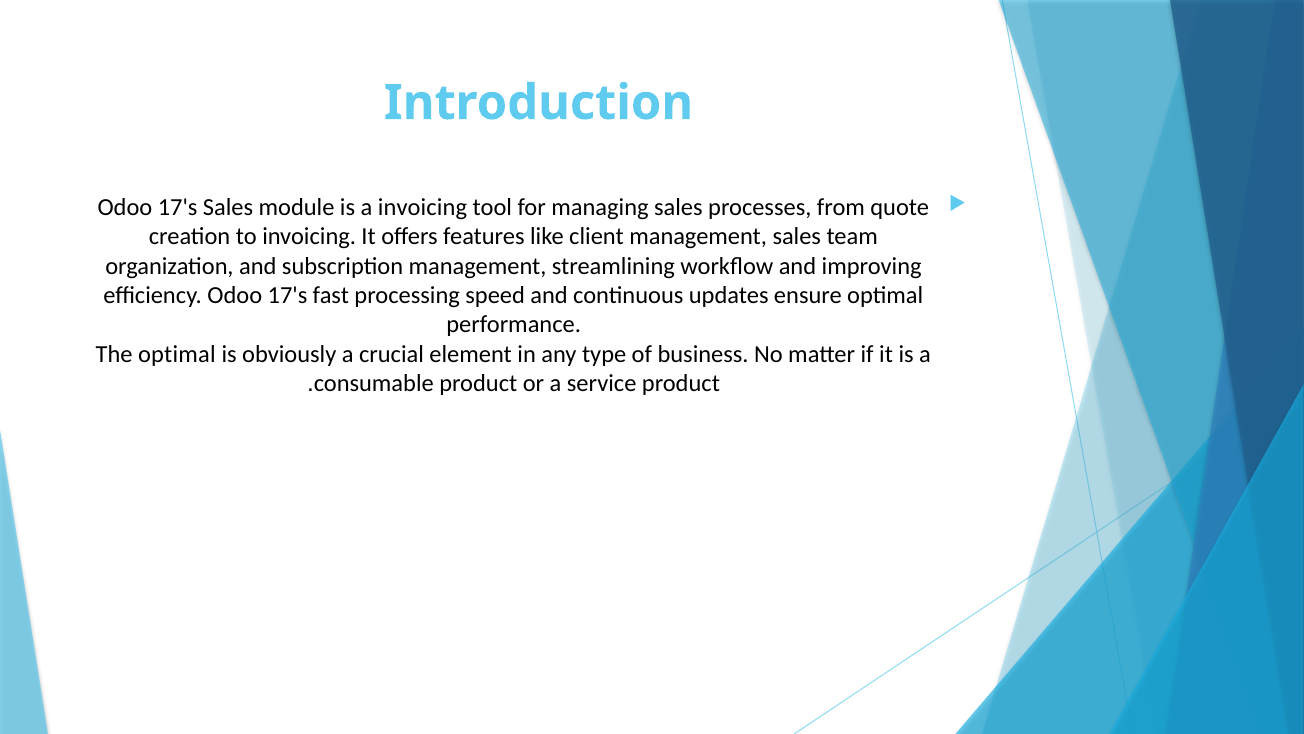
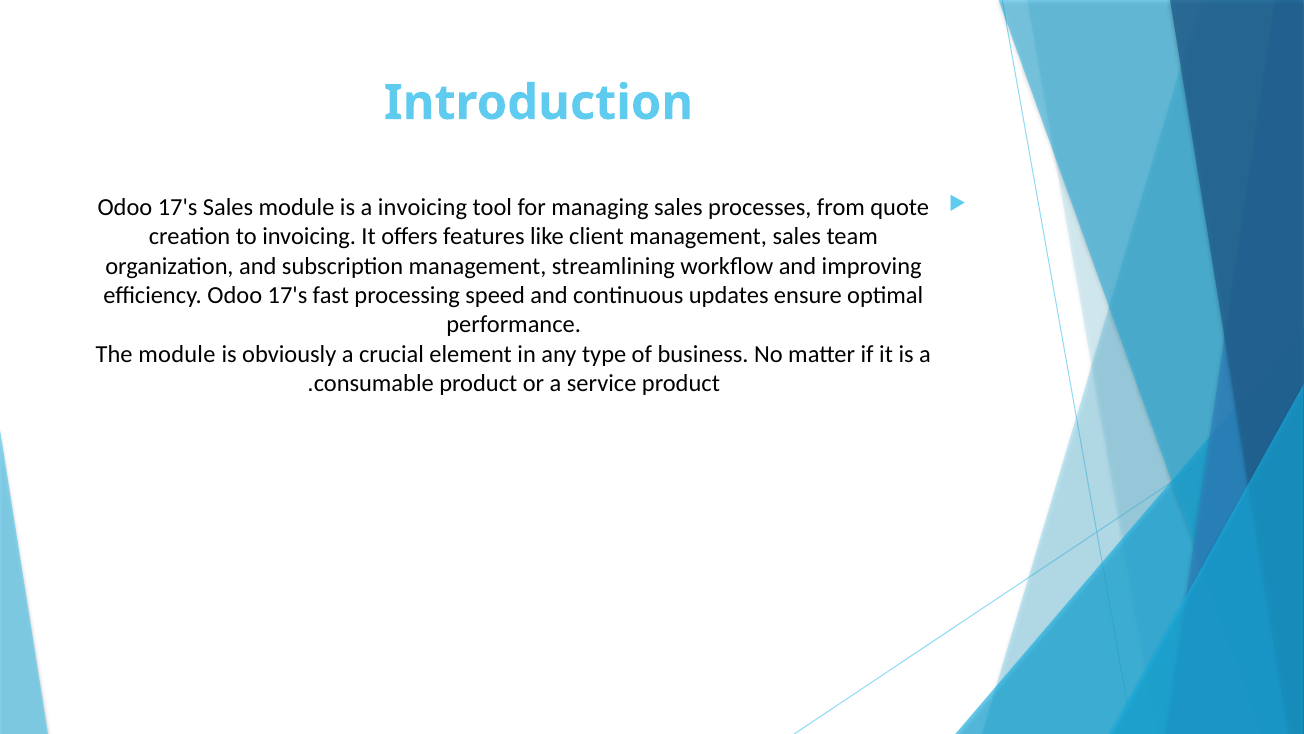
The optimal: optimal -> module
